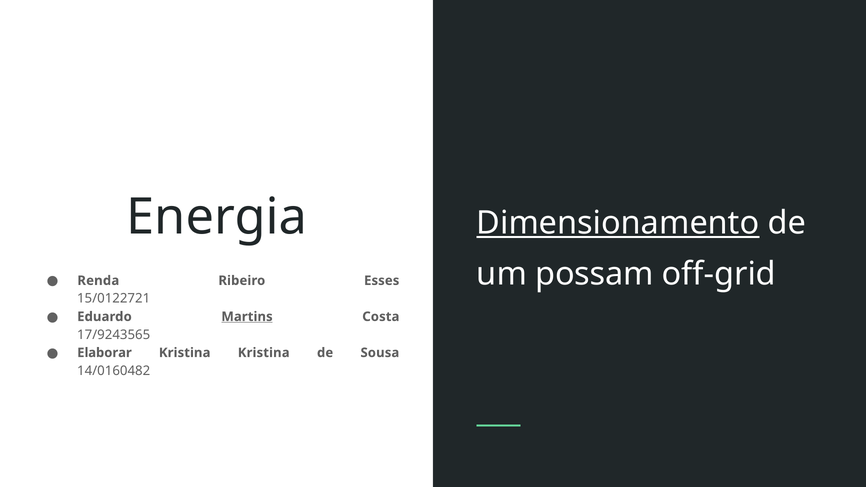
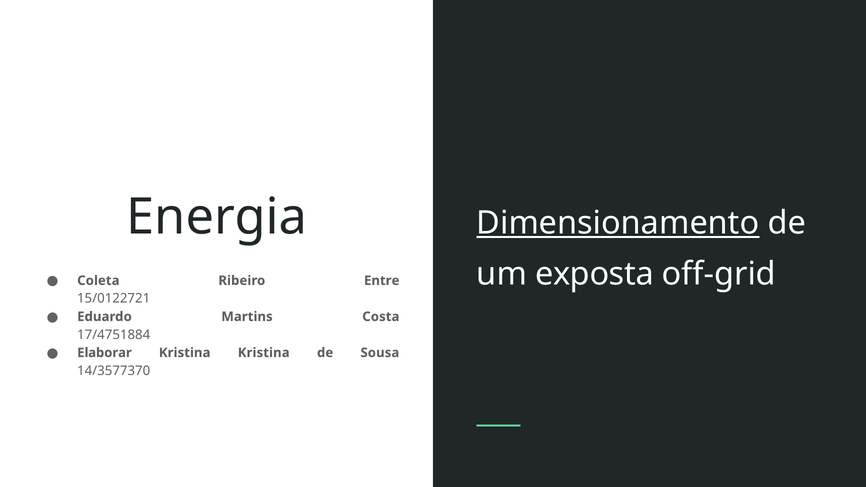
possam: possam -> exposta
Renda: Renda -> Coleta
Esses: Esses -> Entre
Martins underline: present -> none
17/9243565: 17/9243565 -> 17/4751884
14/0160482: 14/0160482 -> 14/3577370
